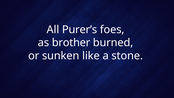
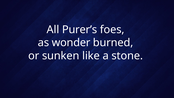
brother: brother -> wonder
